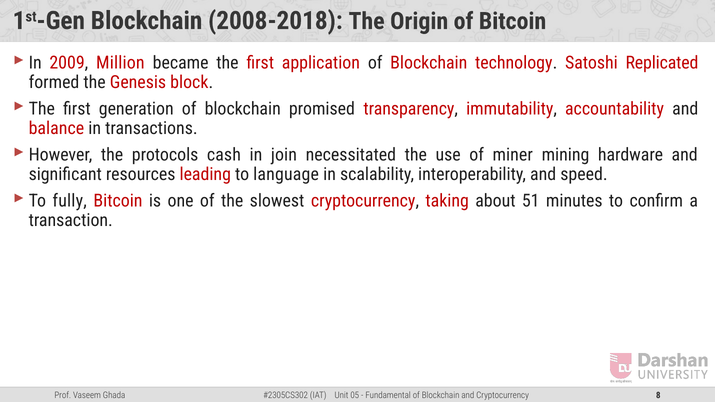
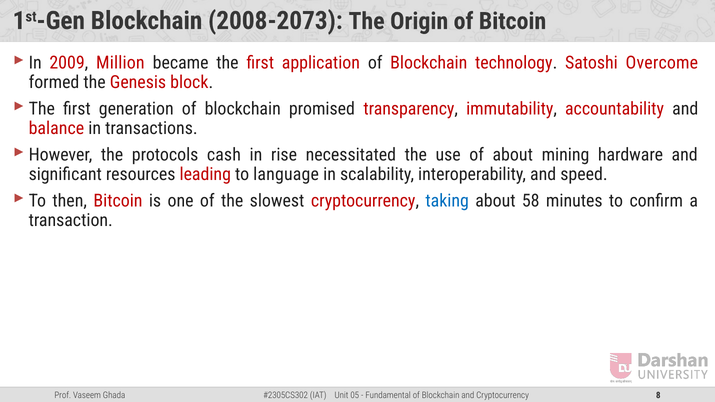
2008-2018: 2008-2018 -> 2008-2073
Replicated: Replicated -> Overcome
join: join -> rise
of miner: miner -> about
fully: fully -> then
taking colour: red -> blue
51: 51 -> 58
